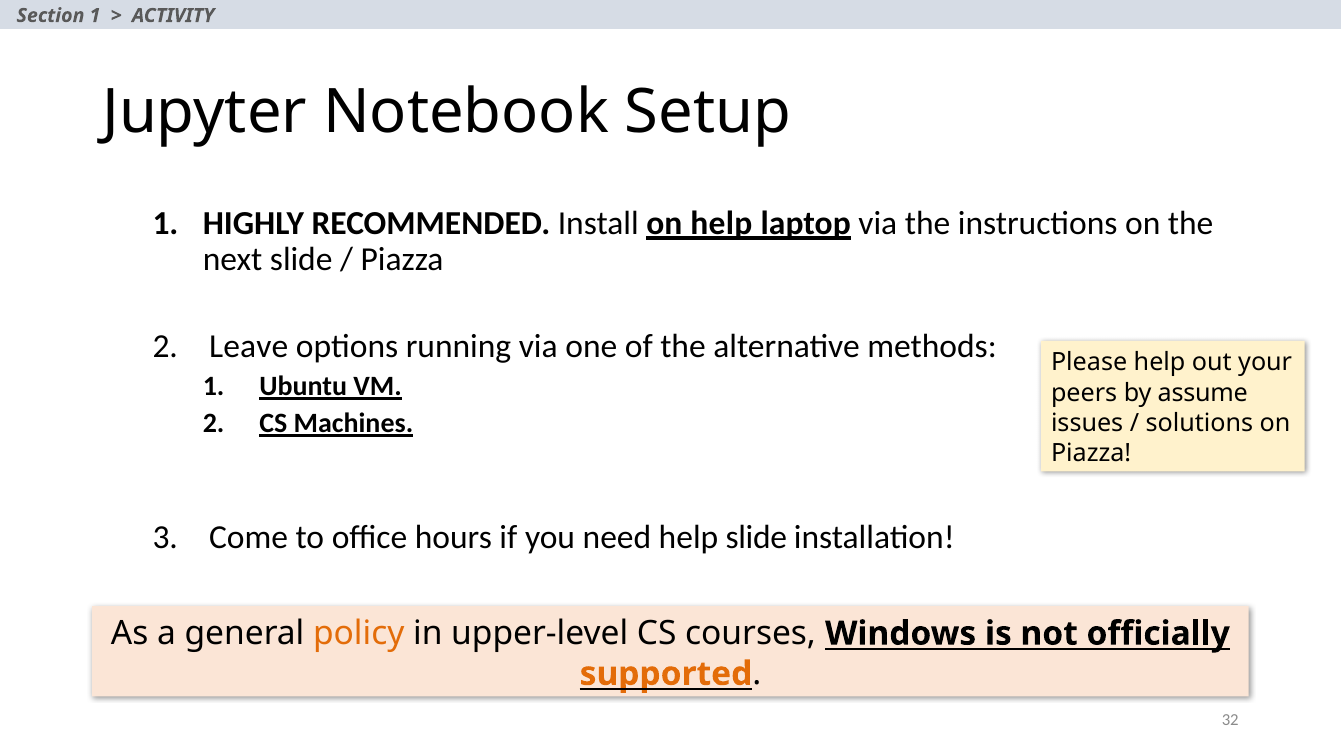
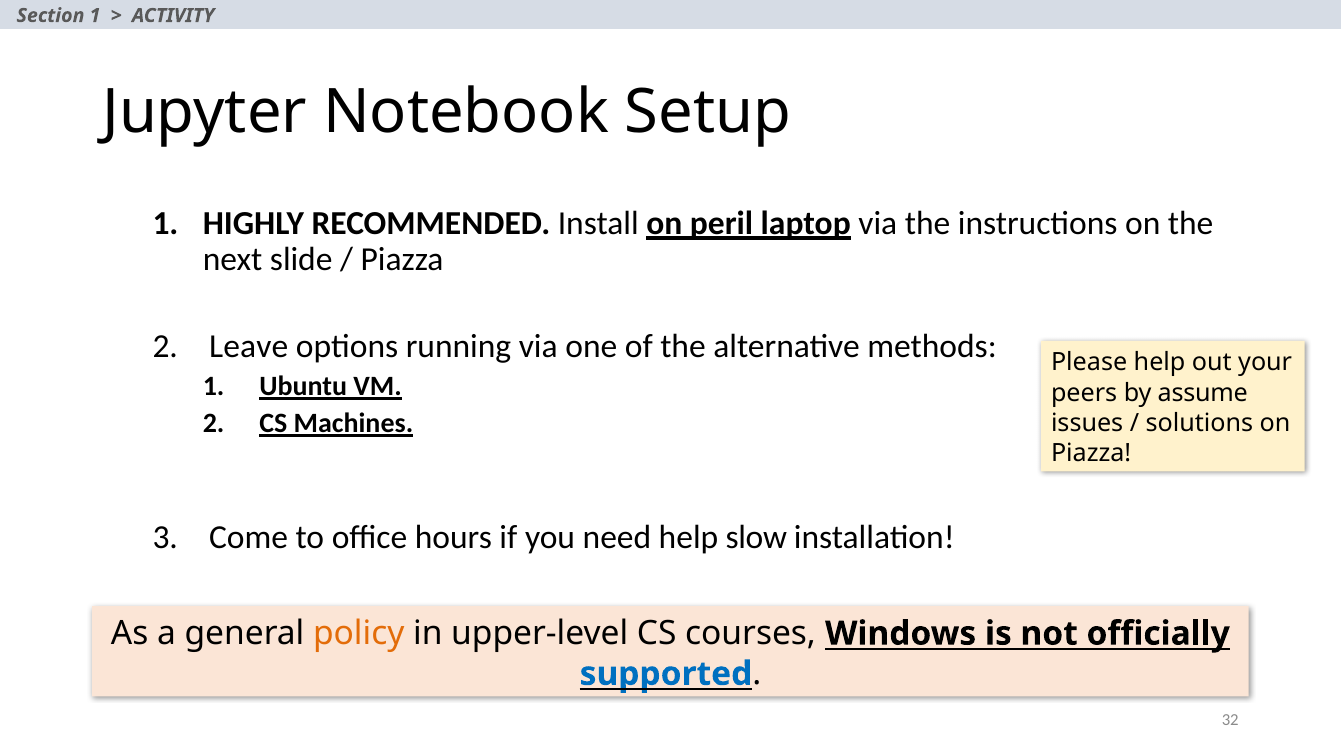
on help: help -> peril
help slide: slide -> slow
supported colour: orange -> blue
